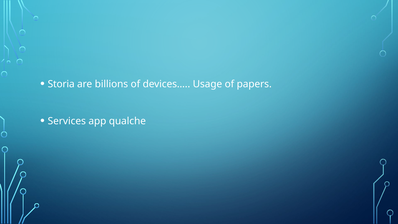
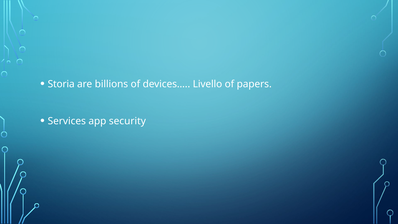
Usage: Usage -> Livello
qualche: qualche -> security
